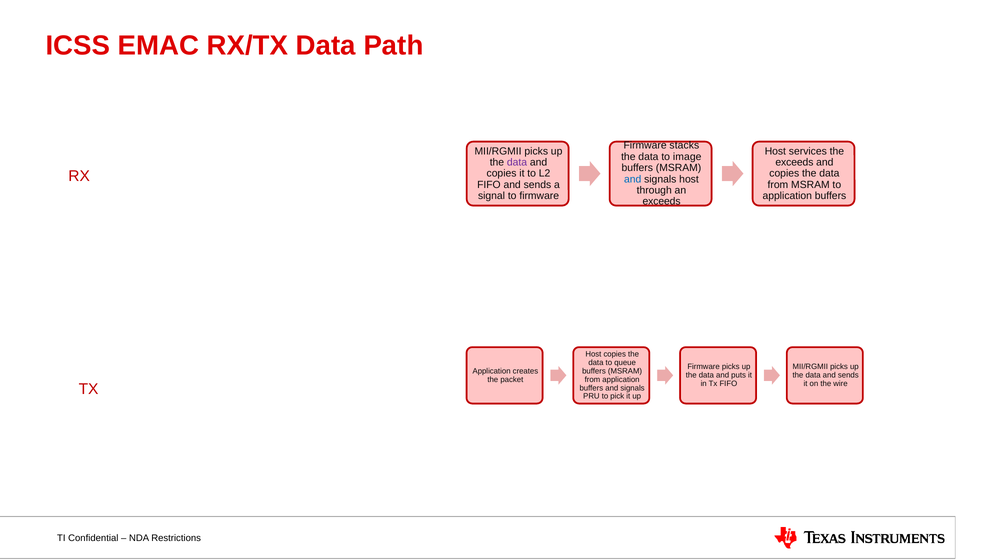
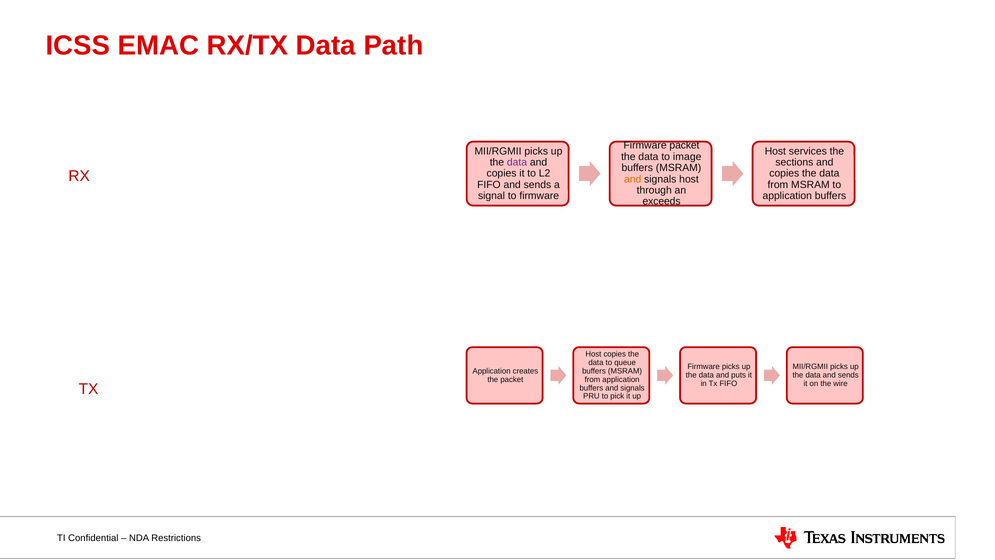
Firmware stacks: stacks -> packet
exceeds at (794, 162): exceeds -> sections
and at (633, 179) colour: blue -> orange
